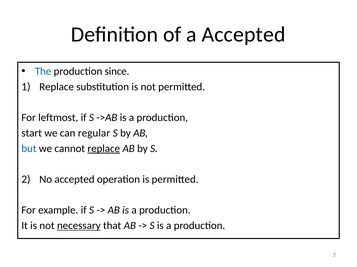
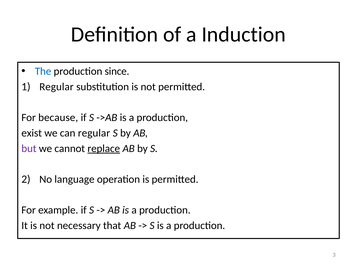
a Accepted: Accepted -> Induction
Replace at (57, 87): Replace -> Regular
leftmost: leftmost -> because
start: start -> exist
but colour: blue -> purple
No accepted: accepted -> language
necessary underline: present -> none
